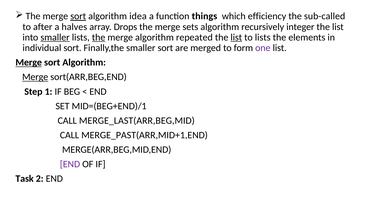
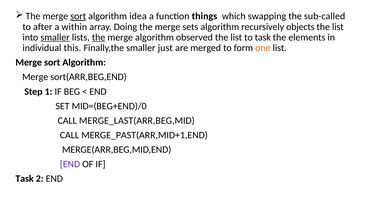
efficiency: efficiency -> swapping
halves: halves -> within
Drops: Drops -> Doing
integer: integer -> objects
repeated: repeated -> observed
list at (236, 37) underline: present -> none
to lists: lists -> task
individual sort: sort -> this
smaller sort: sort -> just
one colour: purple -> orange
Merge at (29, 63) underline: present -> none
Merge at (35, 77) underline: present -> none
MID=(BEG+END)/1: MID=(BEG+END)/1 -> MID=(BEG+END)/0
